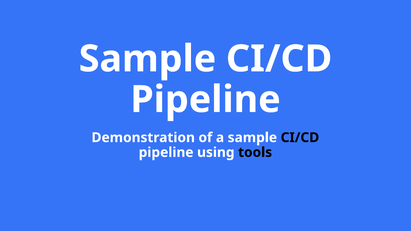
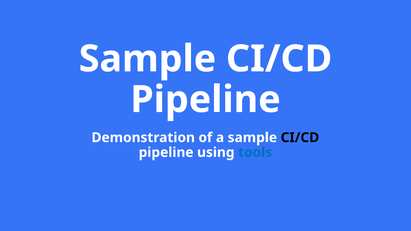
tools colour: black -> blue
